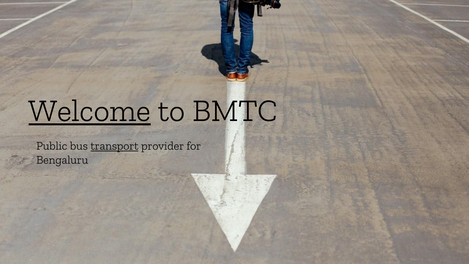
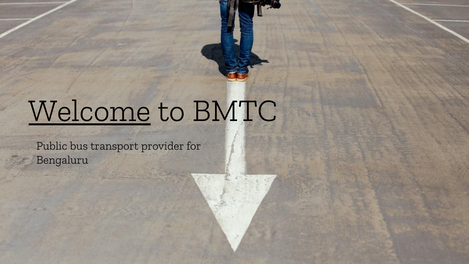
transport underline: present -> none
